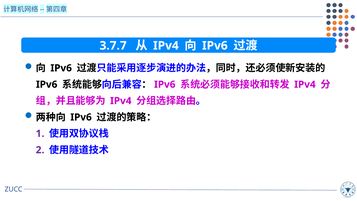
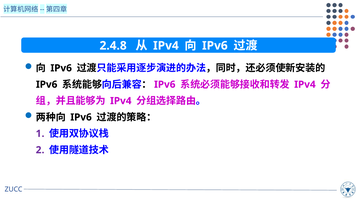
3.7.7: 3.7.7 -> 2.4.8
